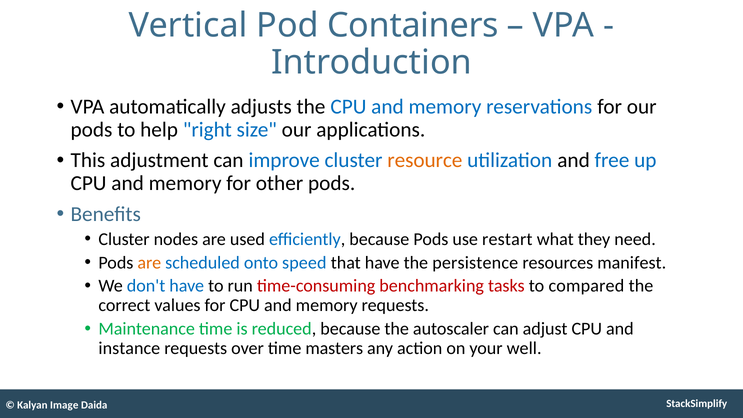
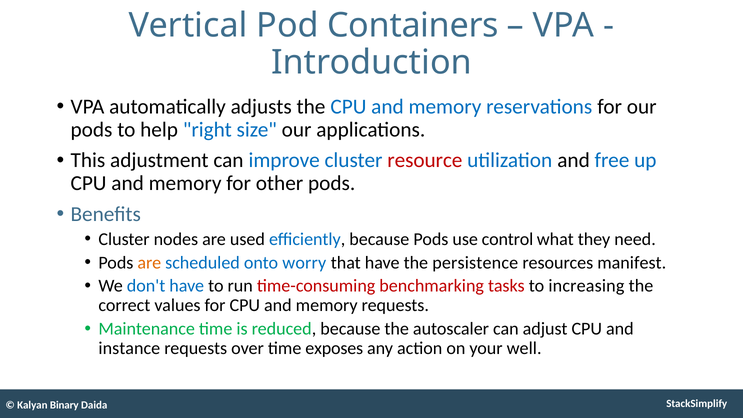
resource colour: orange -> red
restart: restart -> control
speed: speed -> worry
compared: compared -> increasing
masters: masters -> exposes
Image: Image -> Binary
